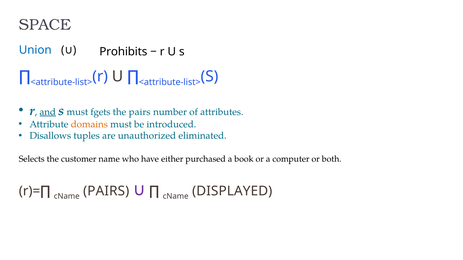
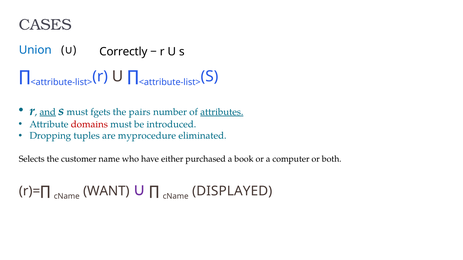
SPACE: SPACE -> CASES
Prohibits: Prohibits -> Correctly
attributes underline: none -> present
domains colour: orange -> red
Disallows: Disallows -> Dropping
unauthorized: unauthorized -> myprocedure
cName PAIRS: PAIRS -> WANT
